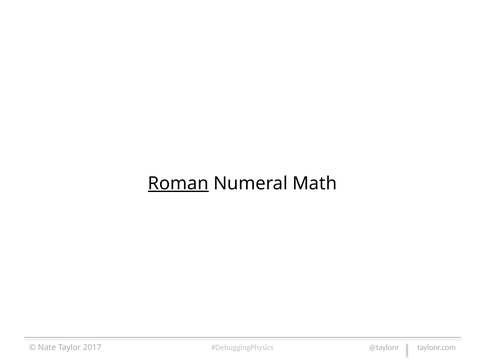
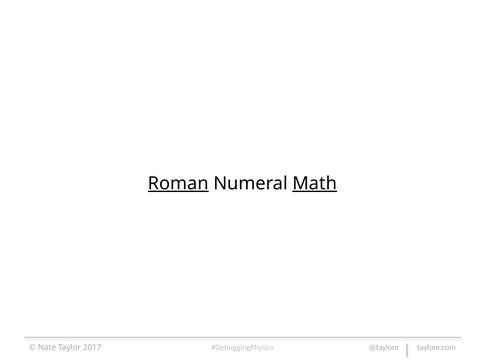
Math underline: none -> present
